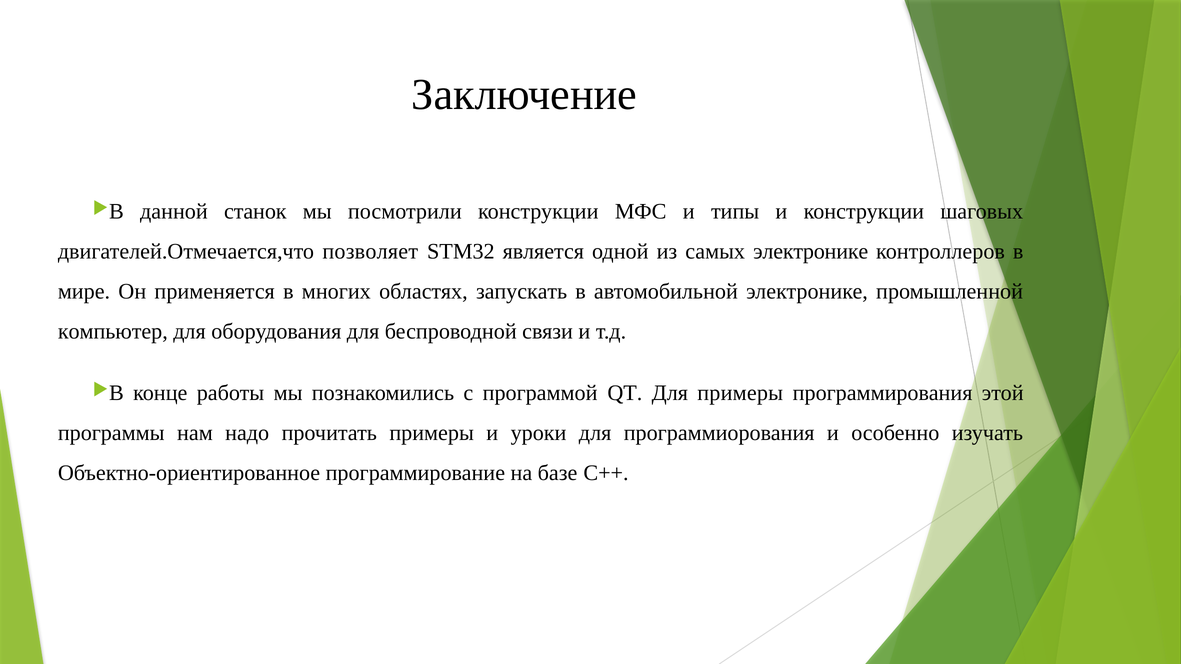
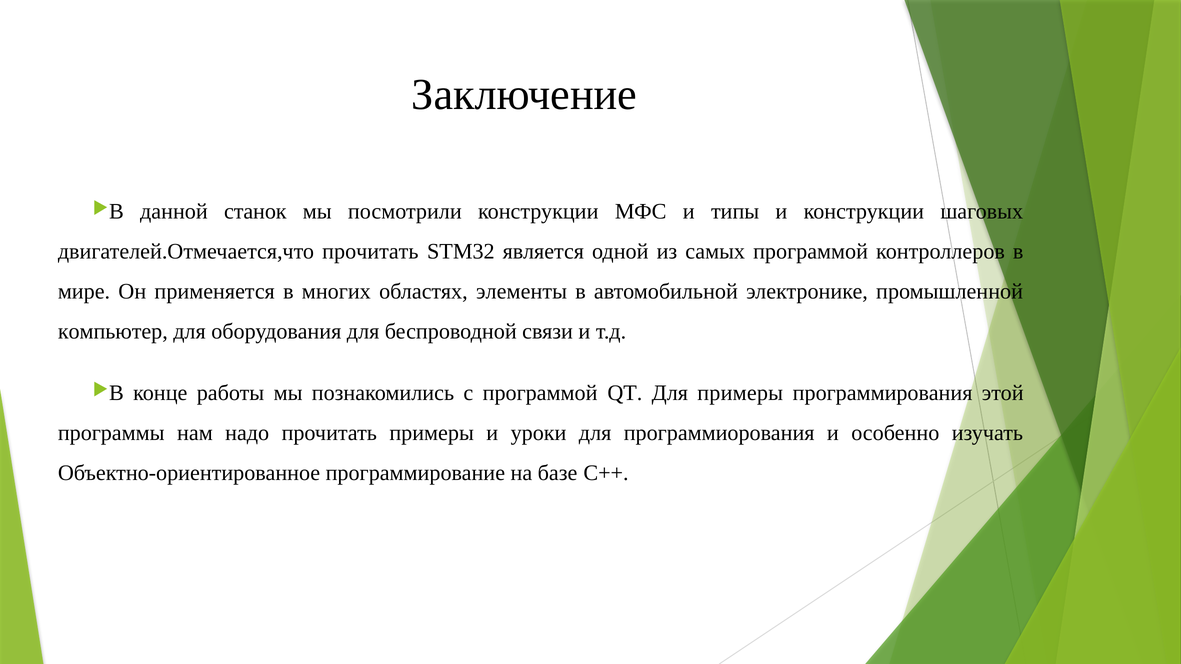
двигателей.Отмечается,что позволяет: позволяет -> прочитать
самых электронике: электронике -> программой
запускать: запускать -> элементы
